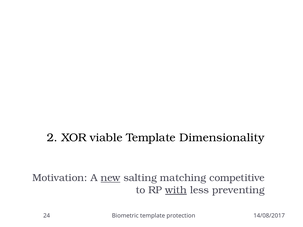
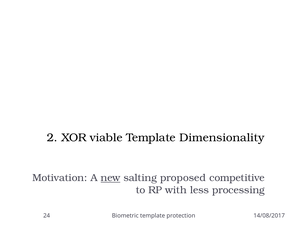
matching: matching -> proposed
with underline: present -> none
preventing: preventing -> processing
